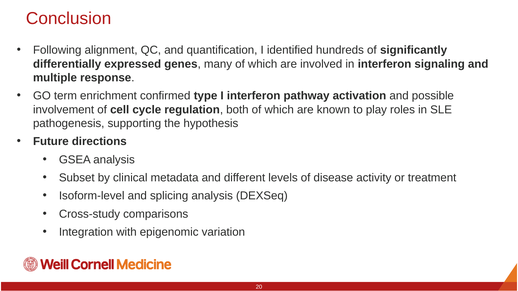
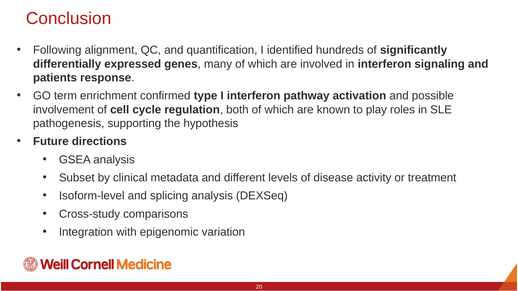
multiple: multiple -> patients
